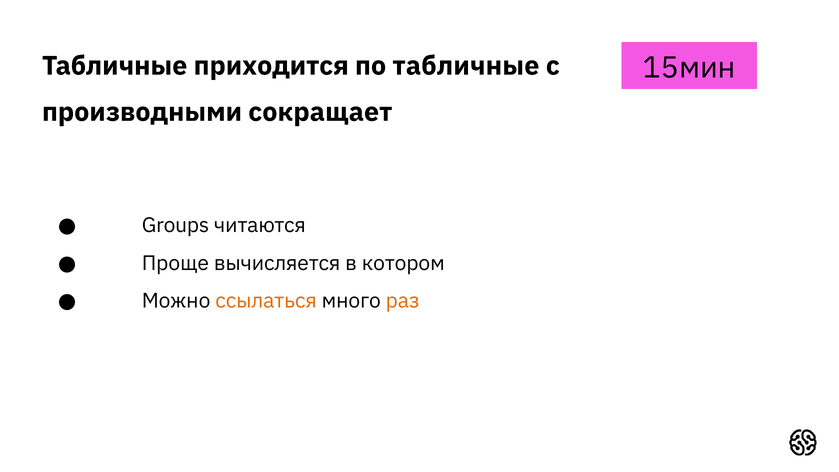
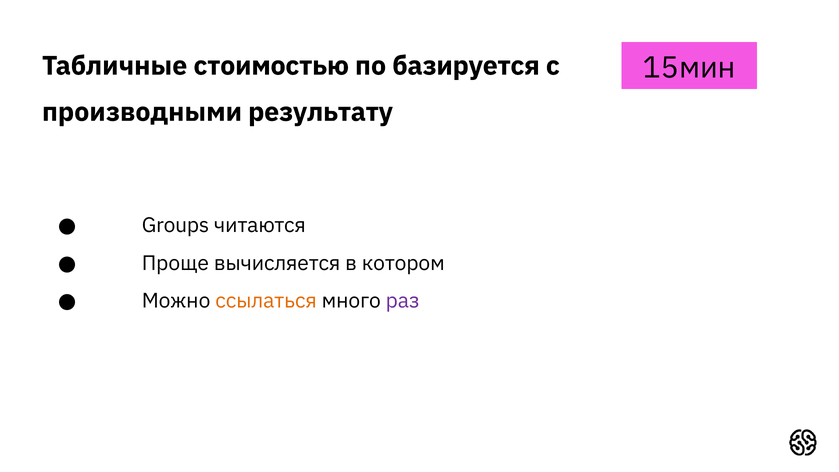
приходится: приходится -> стоимостью
по табличные: табличные -> базируется
сокращает: сокращает -> результату
раз colour: orange -> purple
